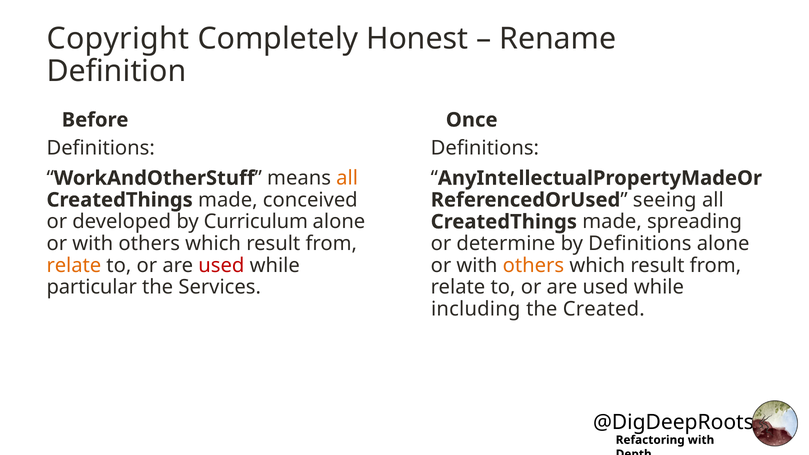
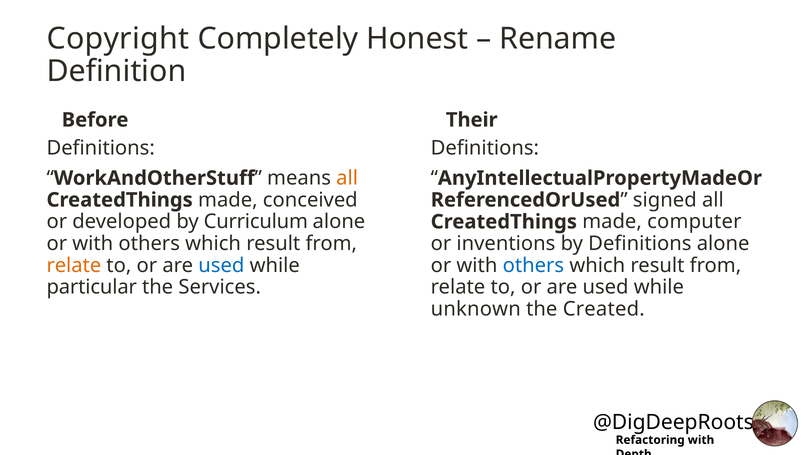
Once: Once -> Their
seeing: seeing -> signed
spreading: spreading -> computer
determine: determine -> inventions
used at (221, 265) colour: red -> blue
others at (533, 265) colour: orange -> blue
including: including -> unknown
